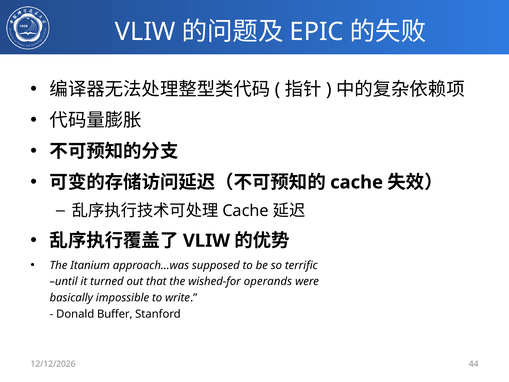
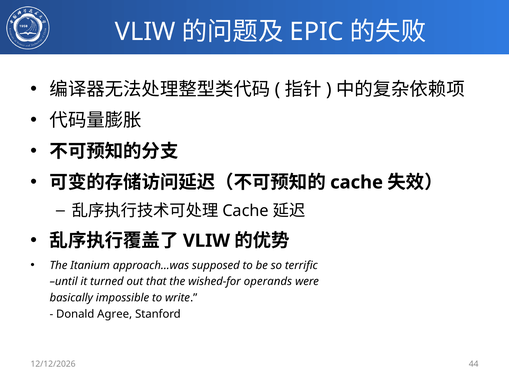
Buffer: Buffer -> Agree
